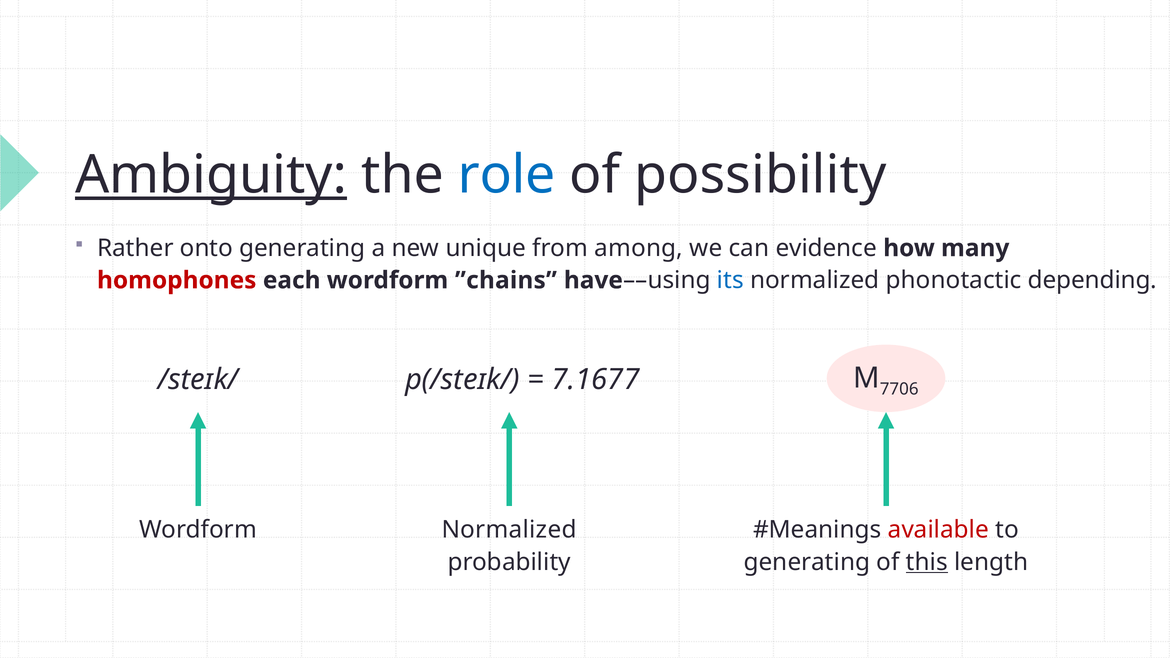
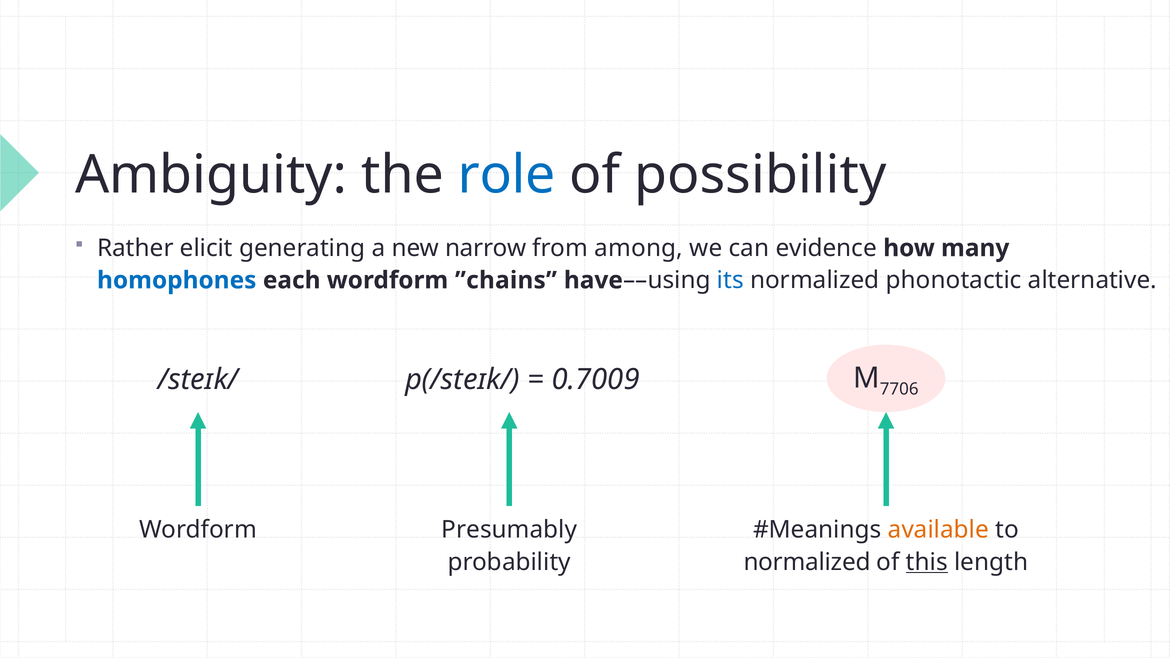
Ambiguity underline: present -> none
onto: onto -> elicit
unique: unique -> narrow
homophones colour: red -> blue
depending: depending -> alternative
7.1677: 7.1677 -> 0.7009
Wordform Normalized: Normalized -> Presumably
available colour: red -> orange
generating at (807, 562): generating -> normalized
